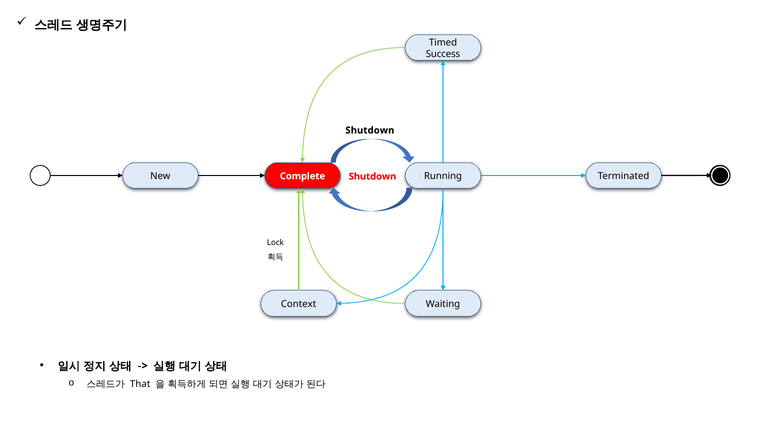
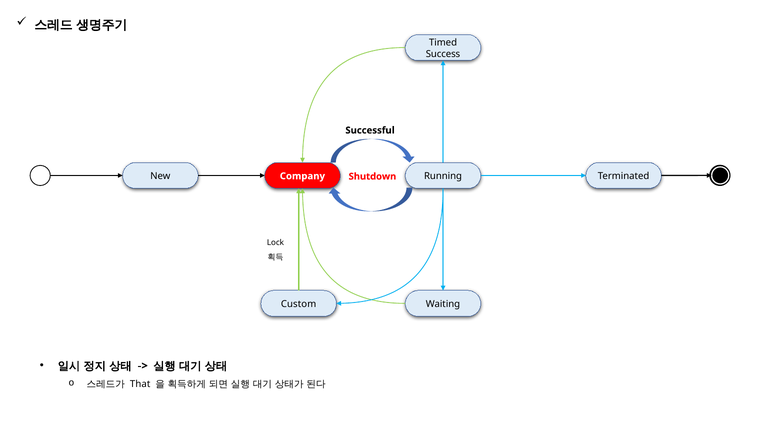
Shutdown at (370, 130): Shutdown -> Successful
Complete: Complete -> Company
Context: Context -> Custom
